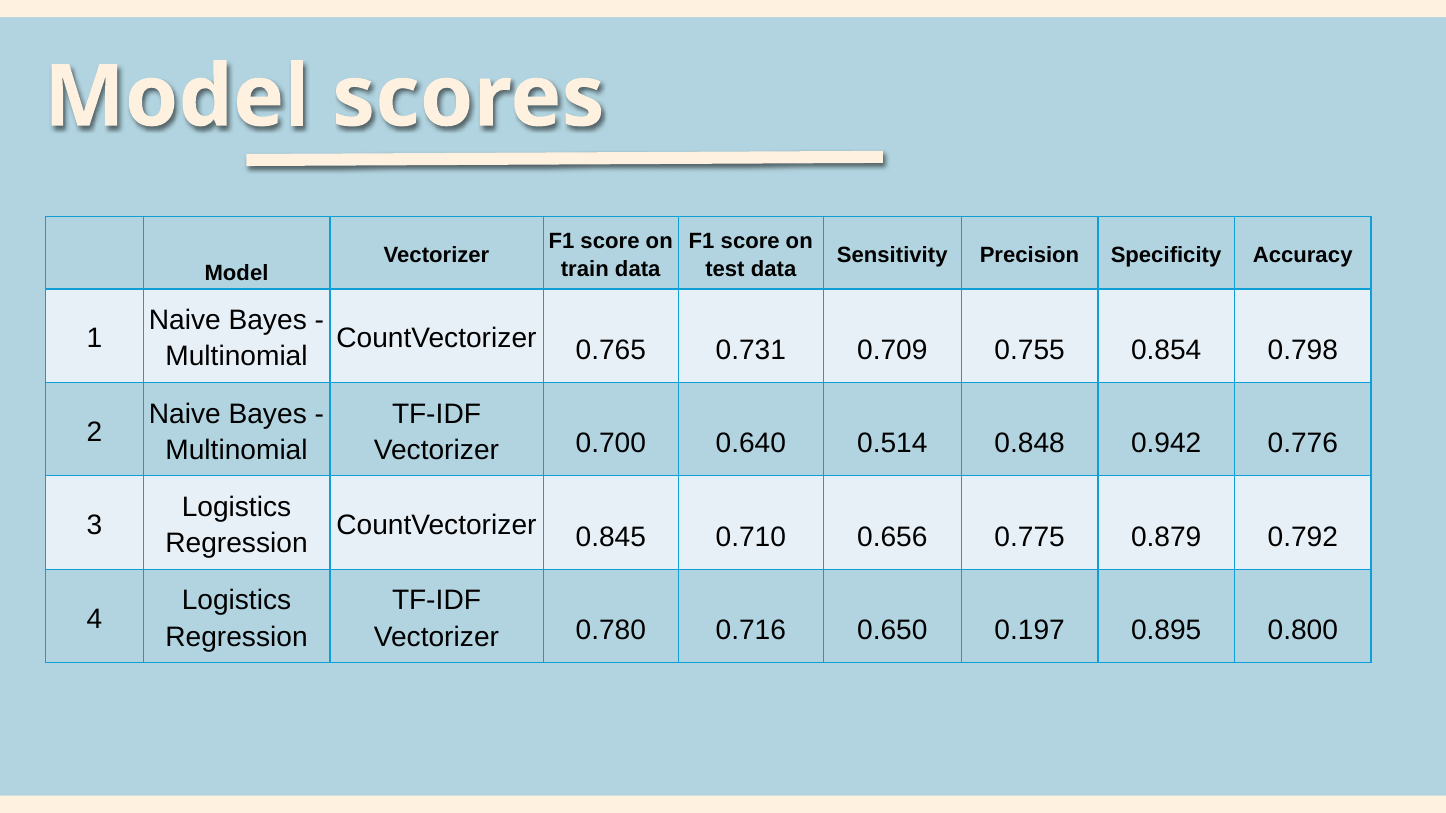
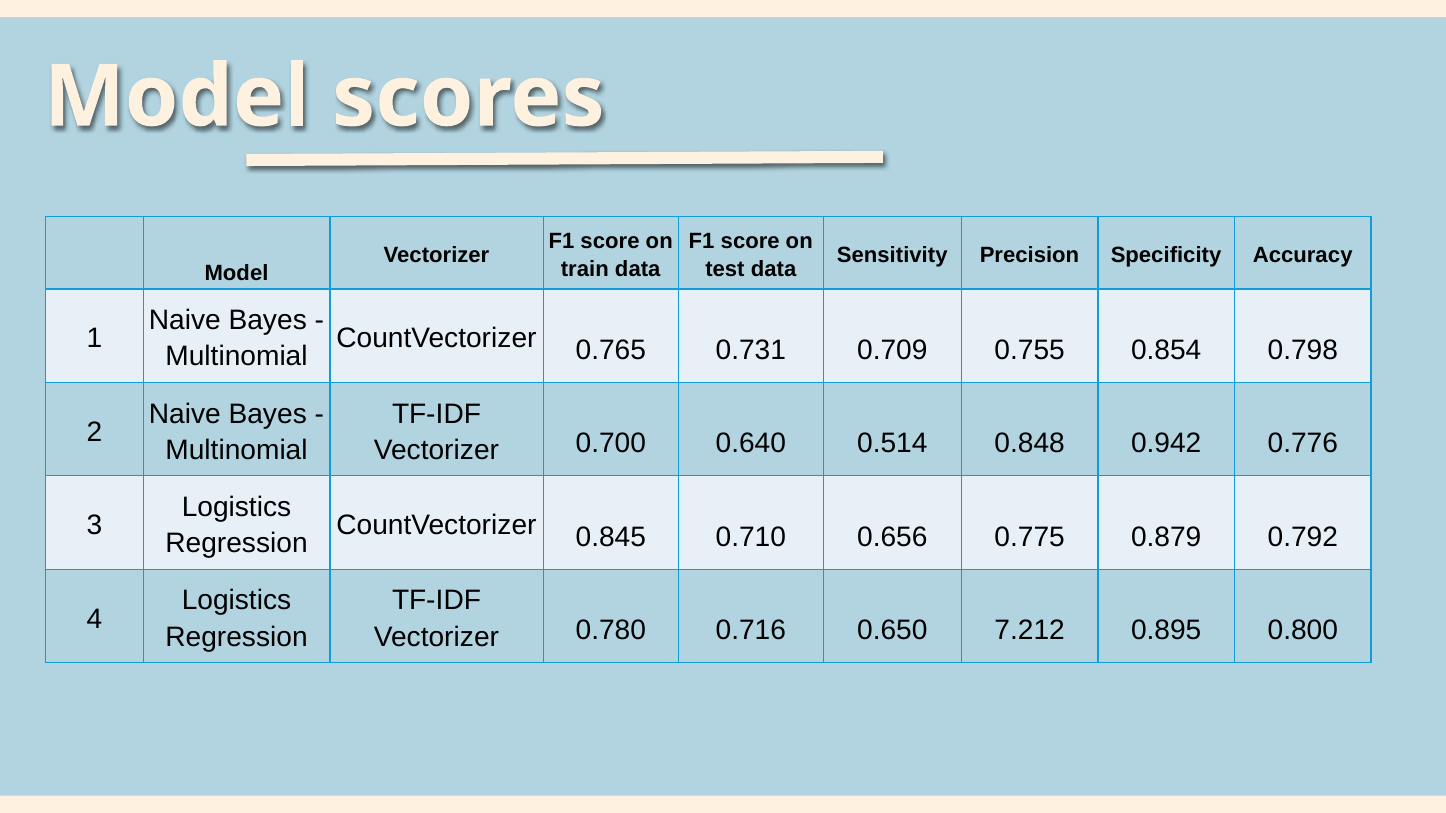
0.197: 0.197 -> 7.212
